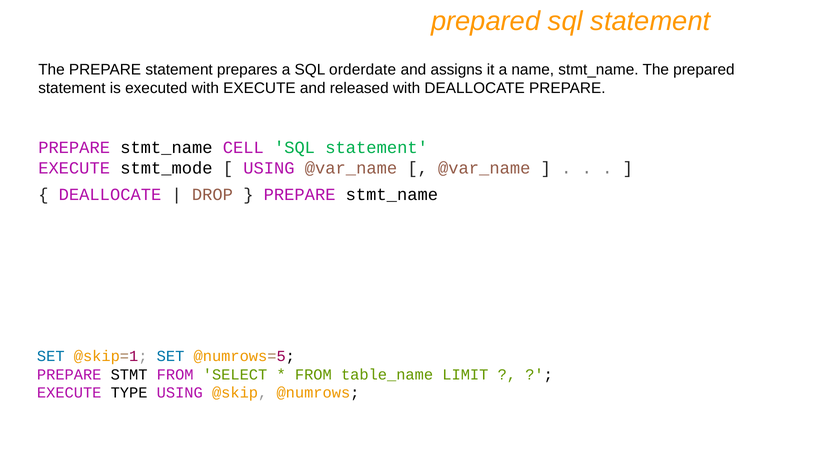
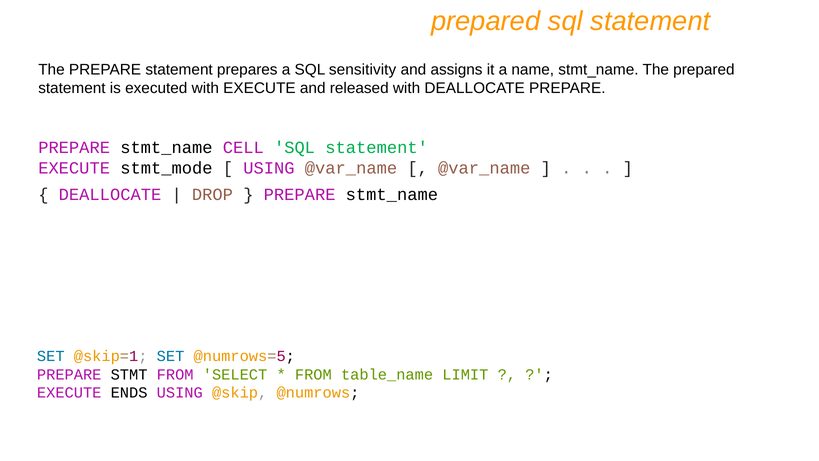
orderdate: orderdate -> sensitivity
TYPE: TYPE -> ENDS
